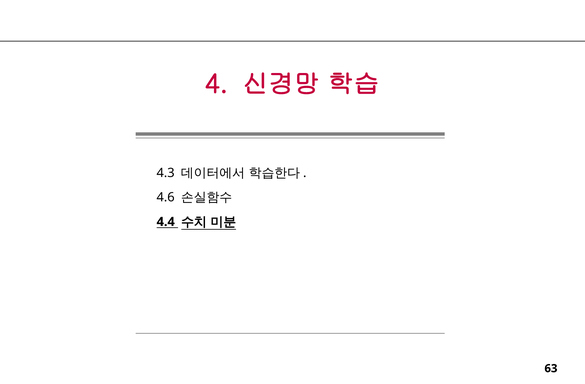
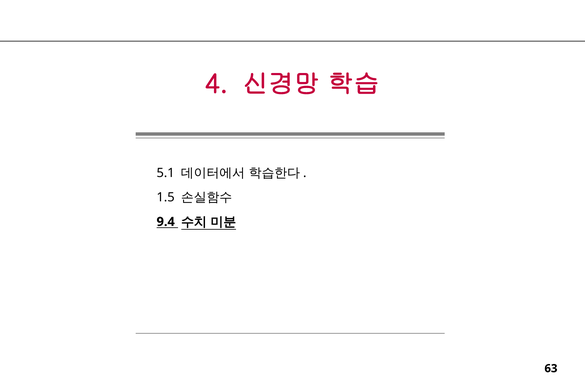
4.3: 4.3 -> 5.1
4.6: 4.6 -> 1.5
4.4: 4.4 -> 9.4
